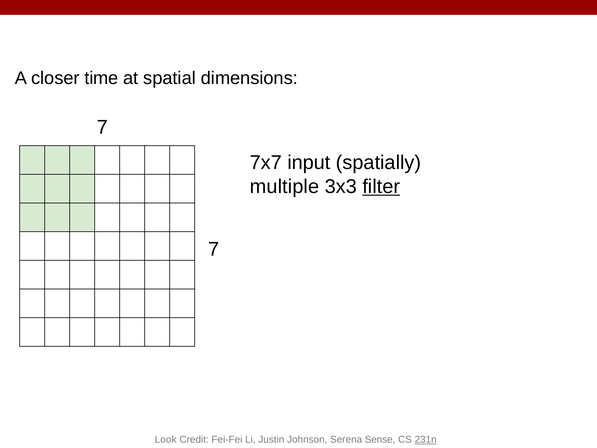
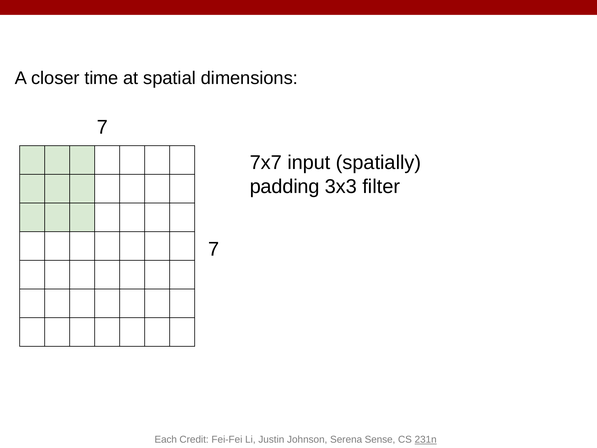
multiple: multiple -> padding
filter underline: present -> none
Look: Look -> Each
